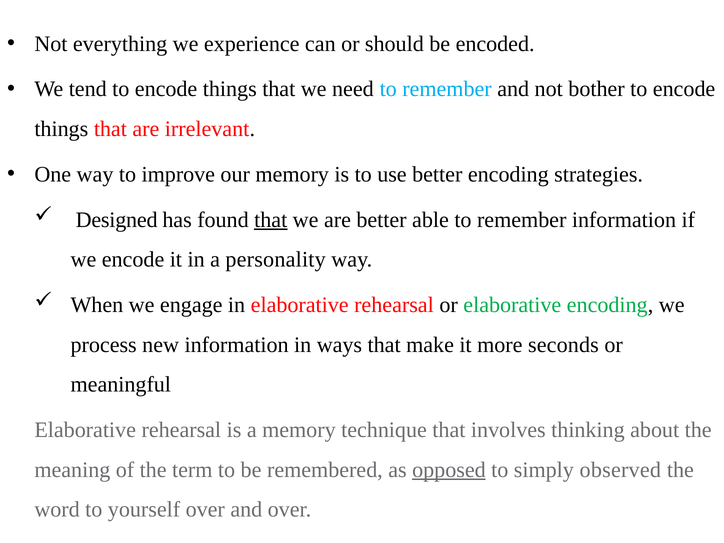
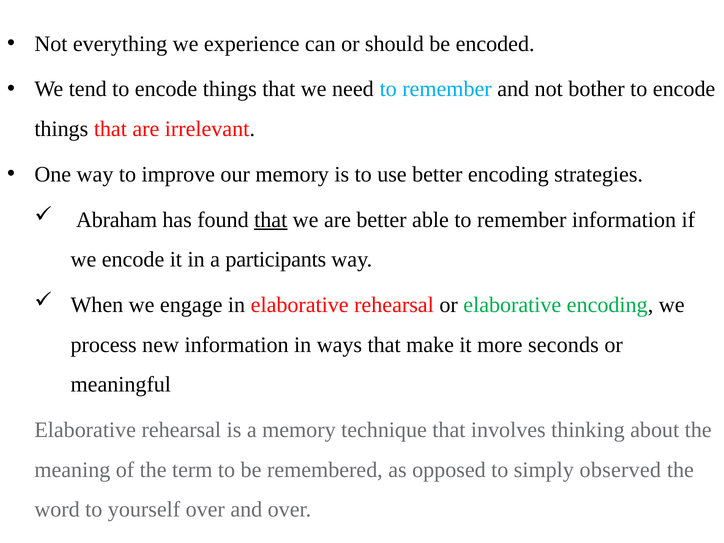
Designed: Designed -> Abraham
personality: personality -> participants
opposed underline: present -> none
